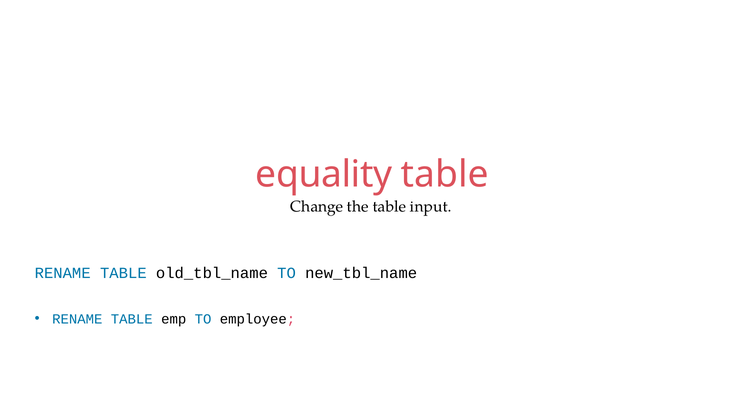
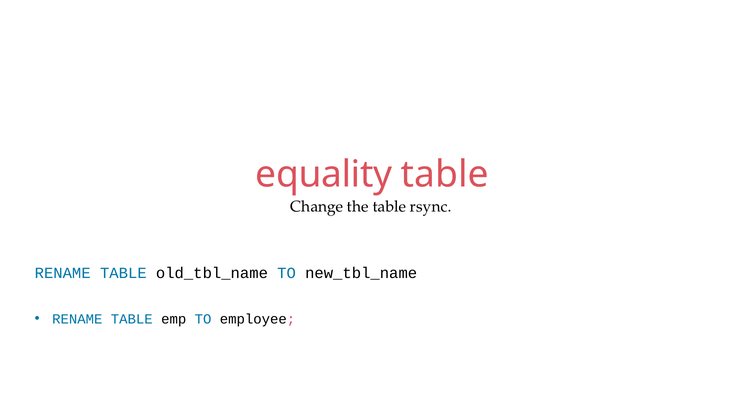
input: input -> rsync
